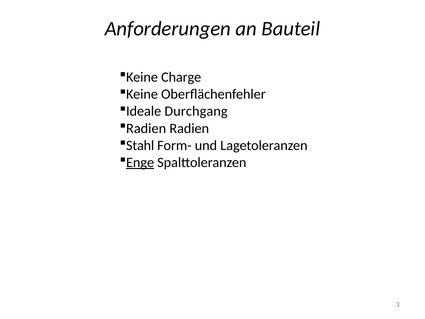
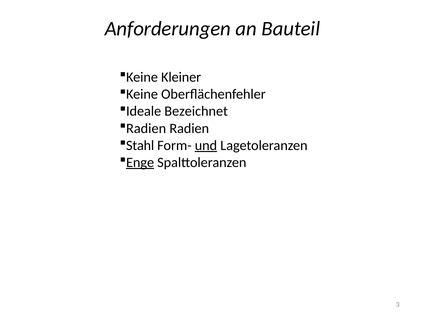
Charge: Charge -> Kleiner
Durchgang: Durchgang -> Bezeichnet
und underline: none -> present
